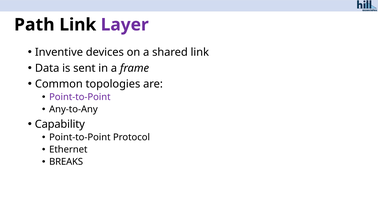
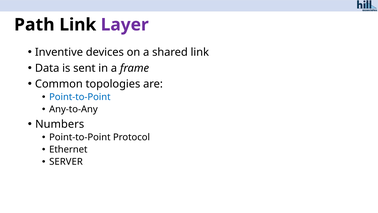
Point-to-Point at (80, 97) colour: purple -> blue
Capability: Capability -> Numbers
BREAKS: BREAKS -> SERVER
